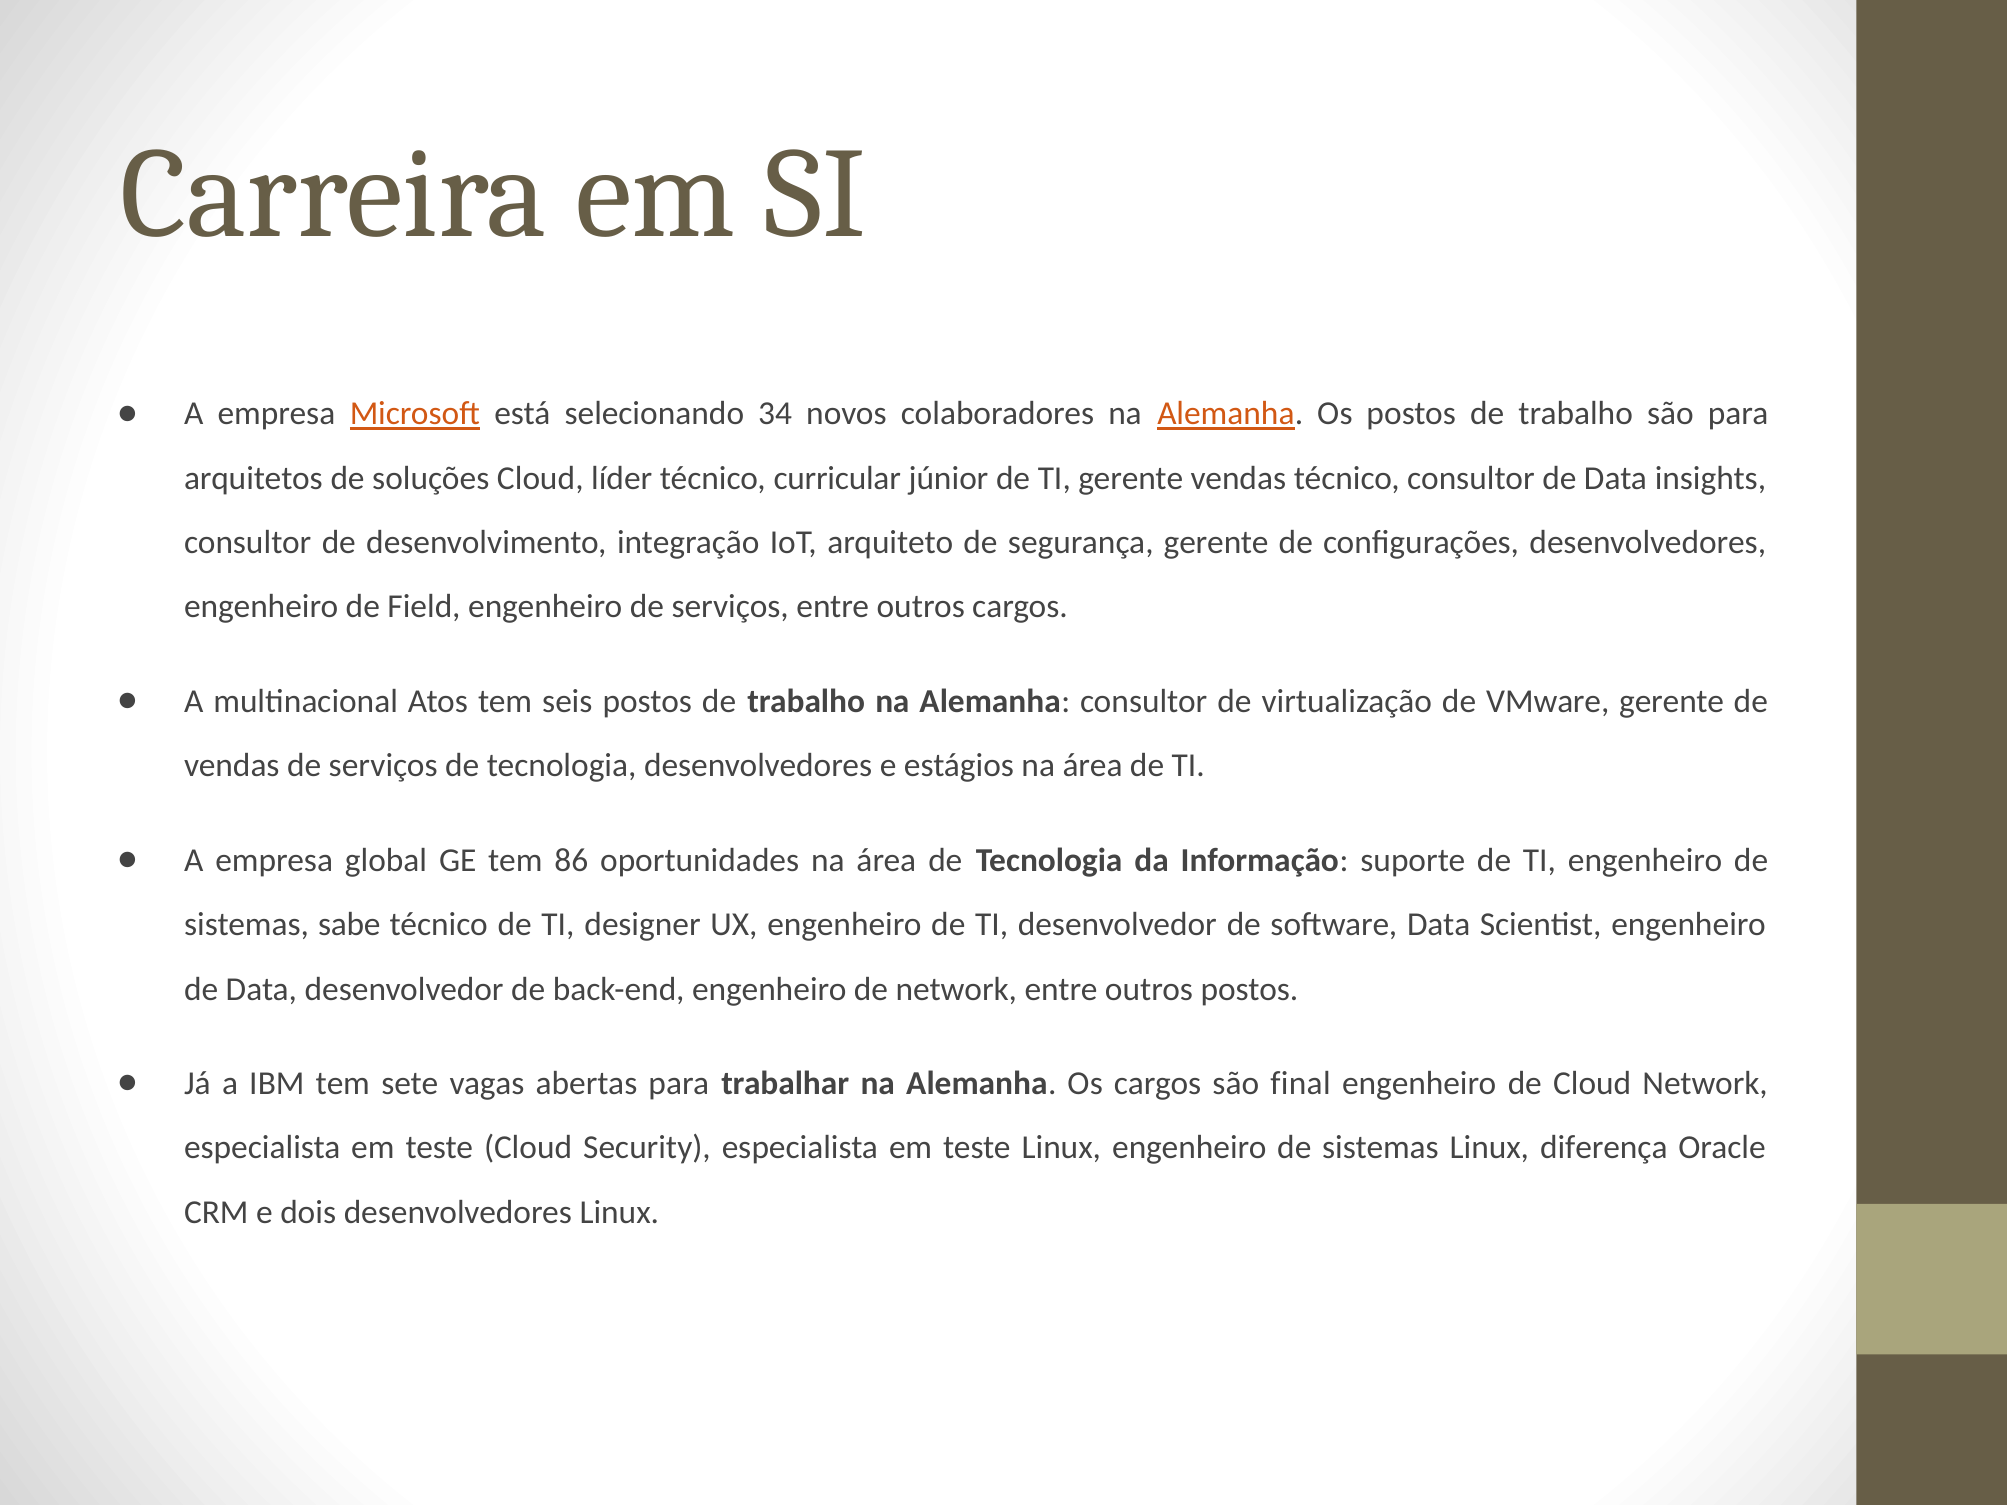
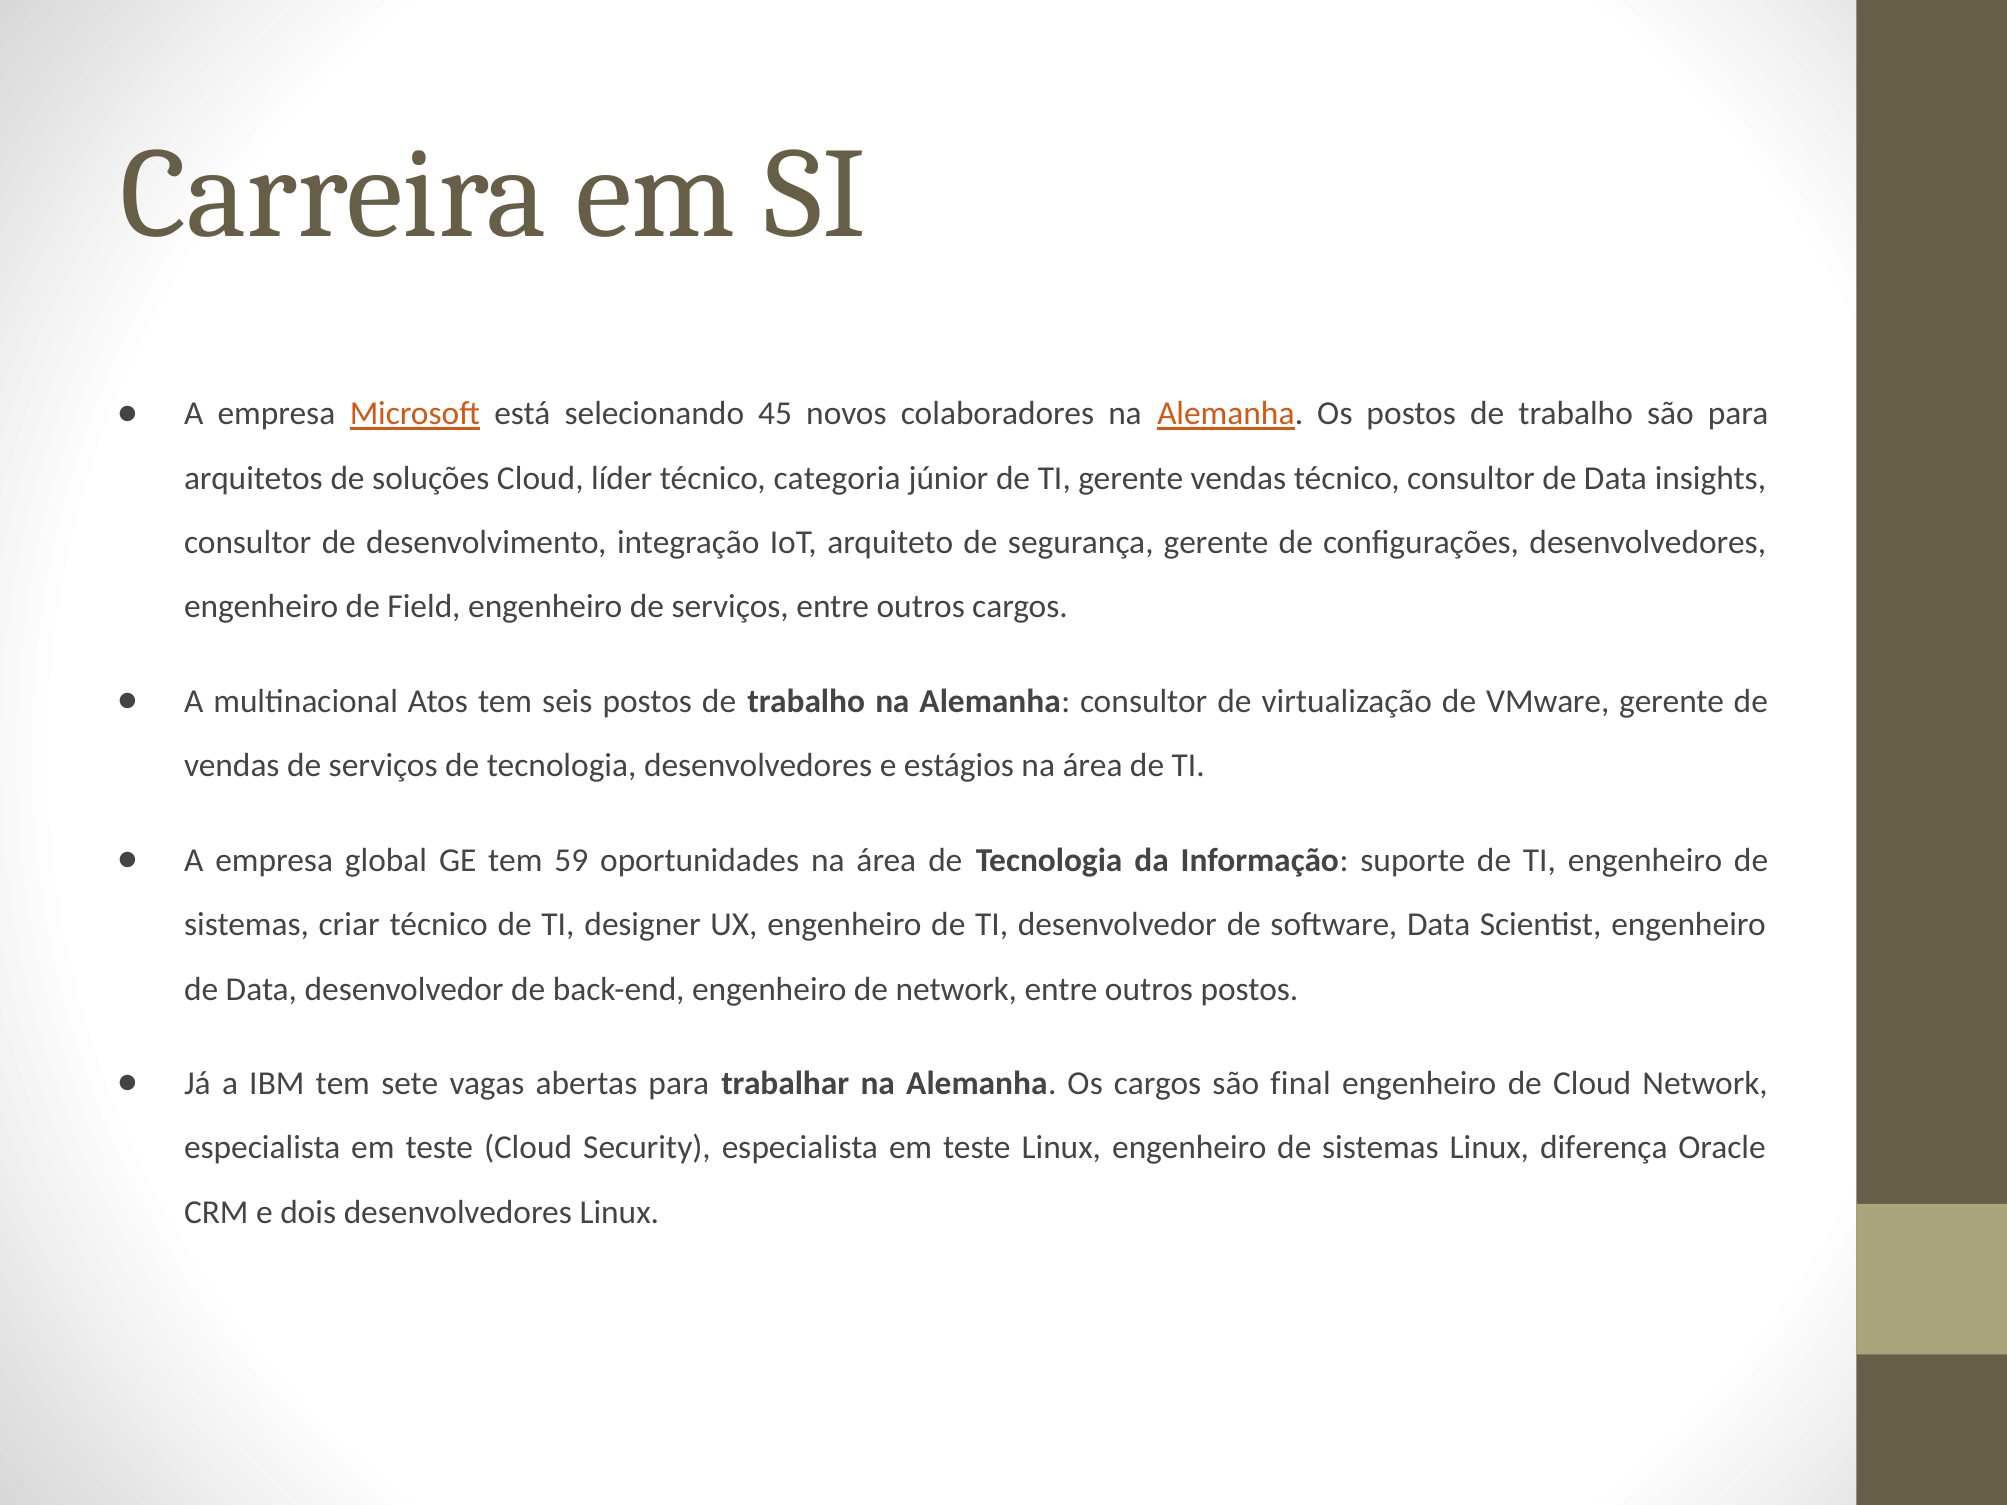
34: 34 -> 45
curricular: curricular -> categoria
86: 86 -> 59
sabe: sabe -> criar
